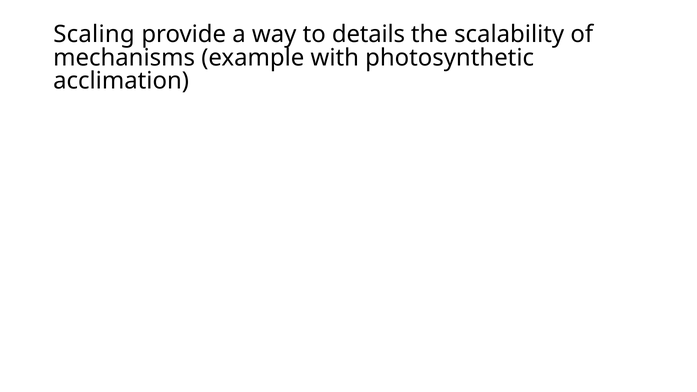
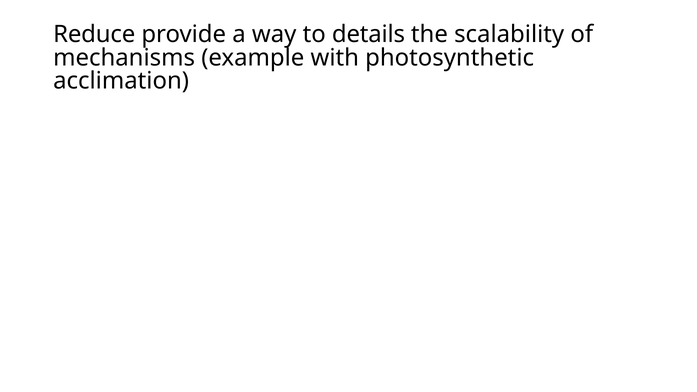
Scaling: Scaling -> Reduce
